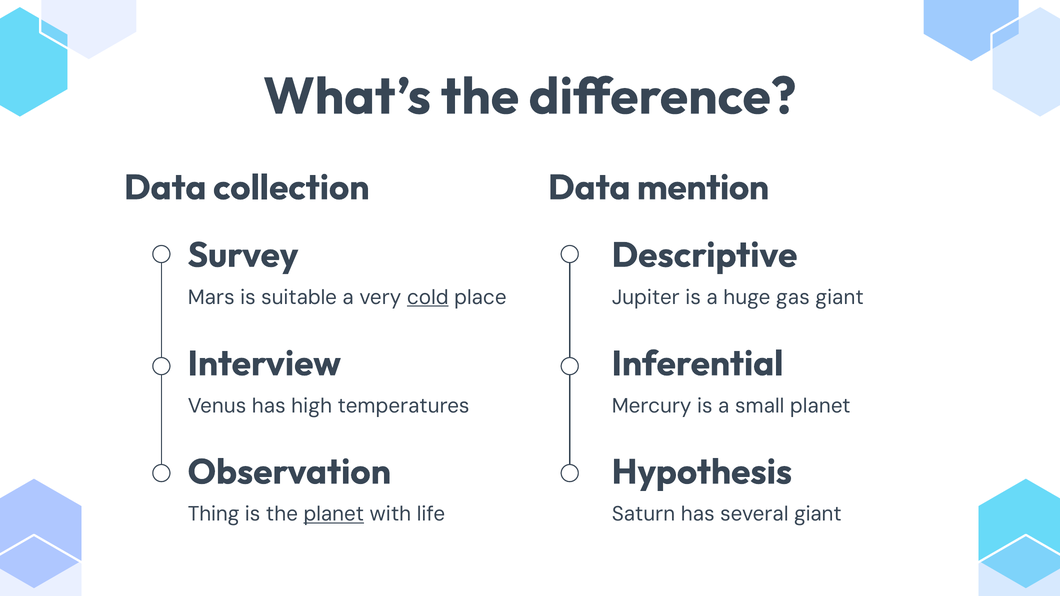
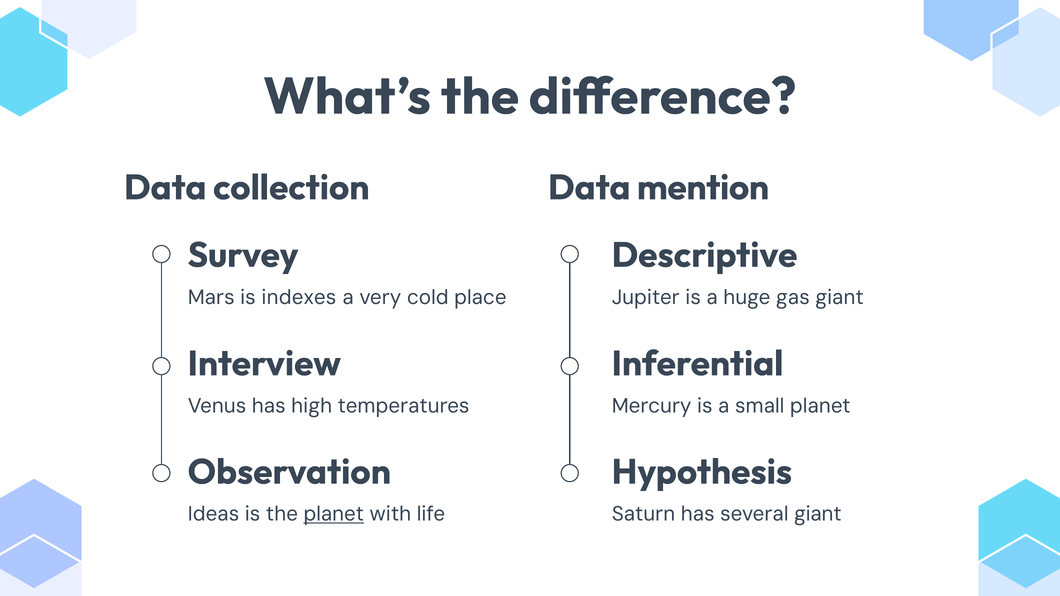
suitable: suitable -> indexes
cold underline: present -> none
Thing: Thing -> Ideas
